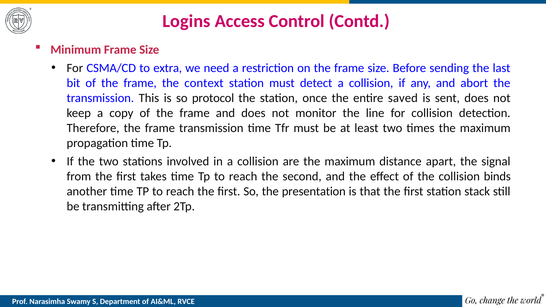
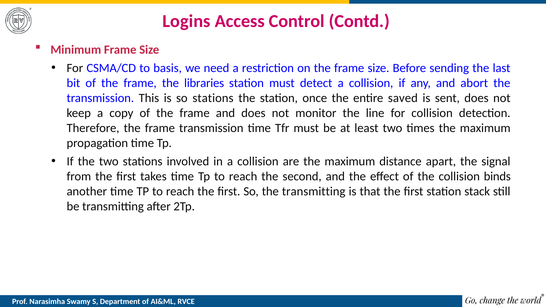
extra: extra -> basis
context: context -> libraries
so protocol: protocol -> stations
the presentation: presentation -> transmitting
